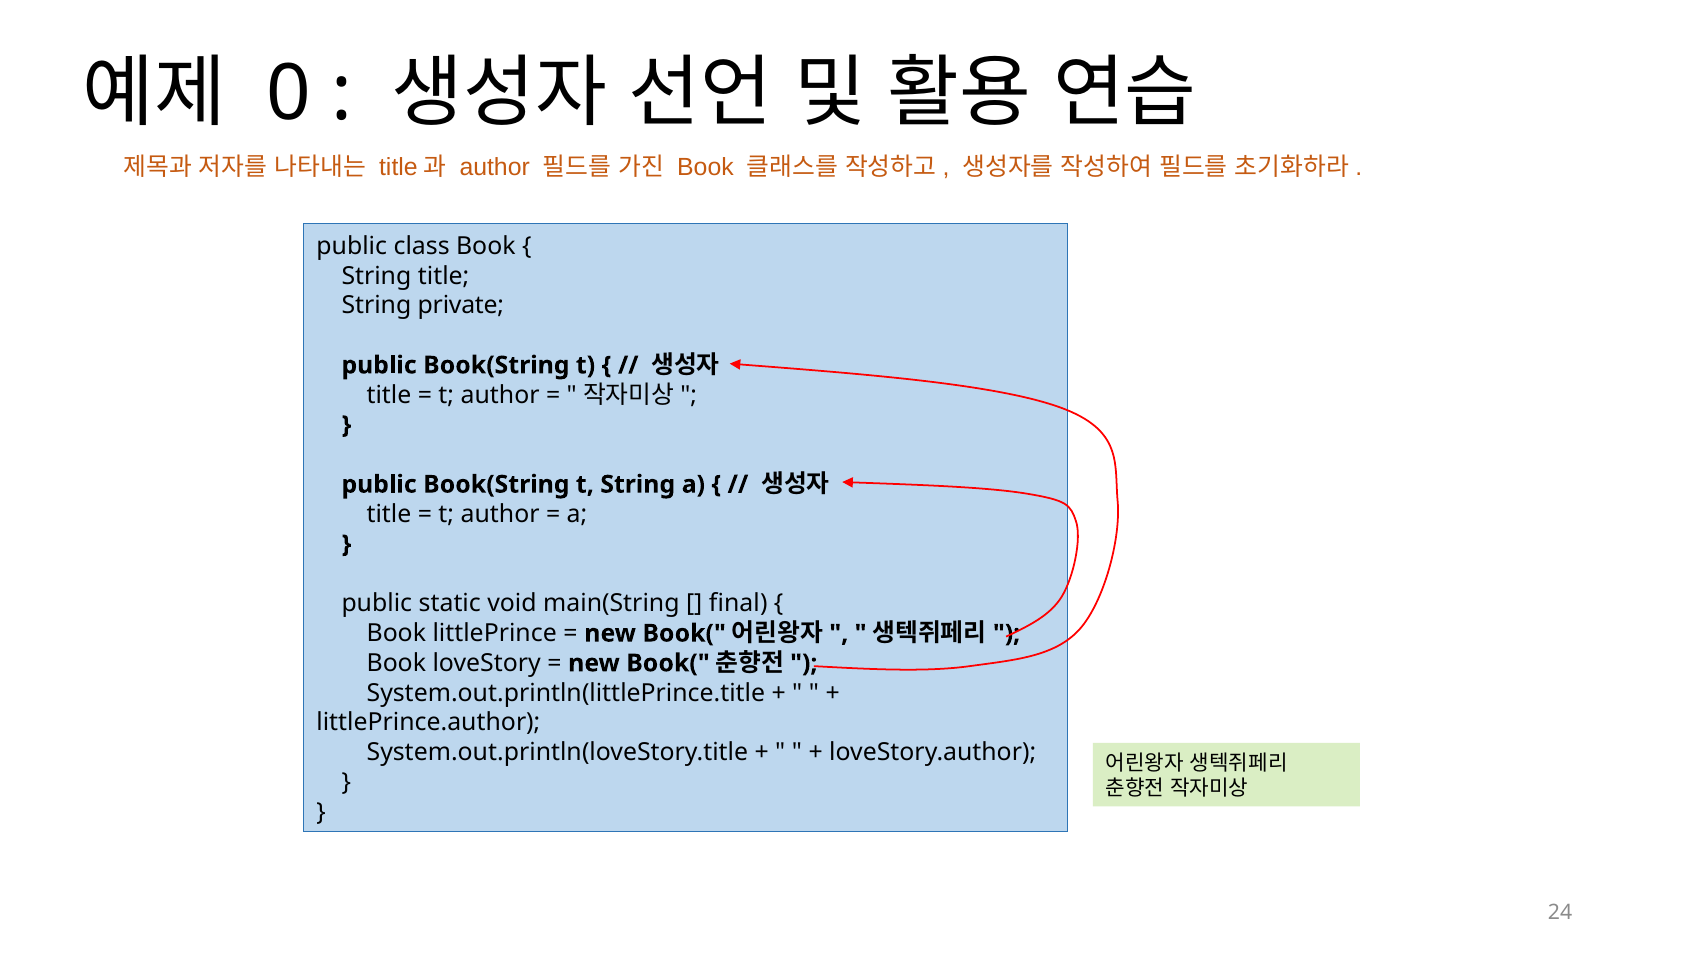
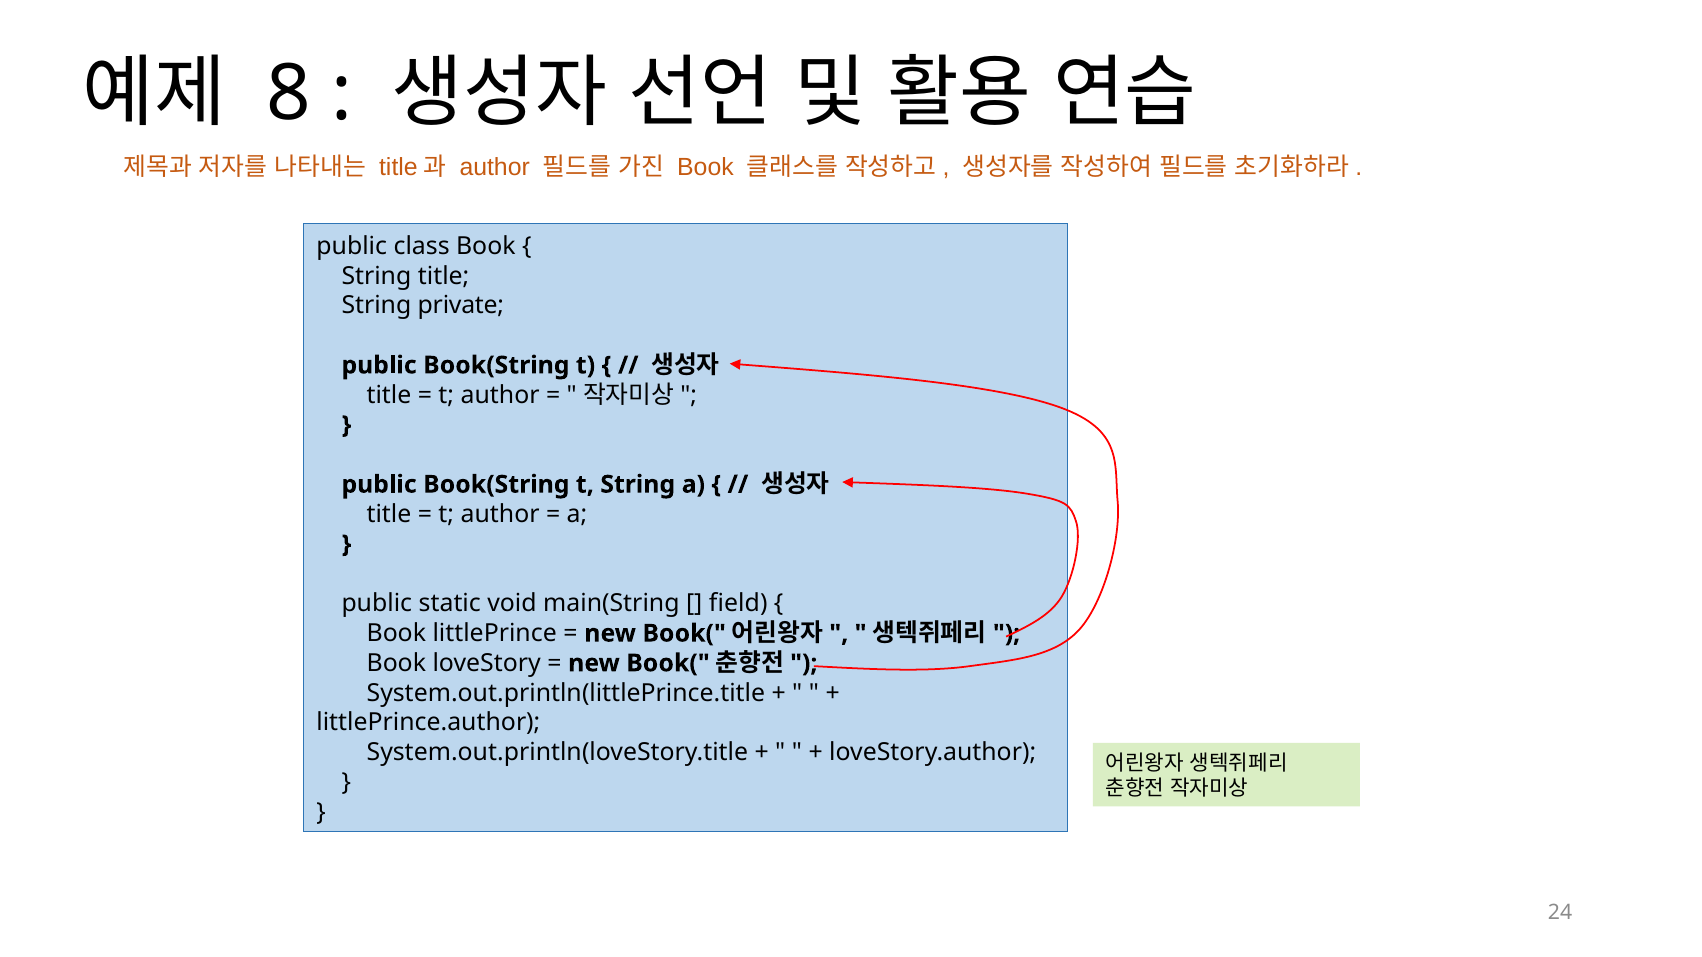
0: 0 -> 8
final: final -> field
